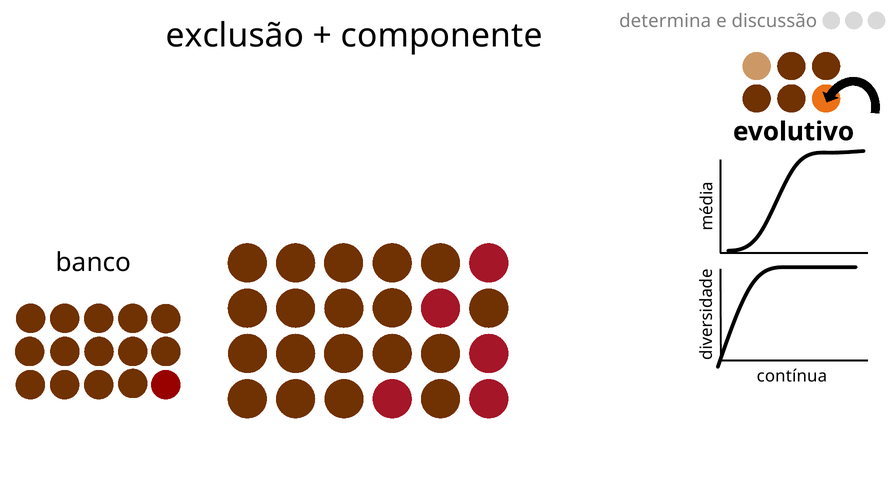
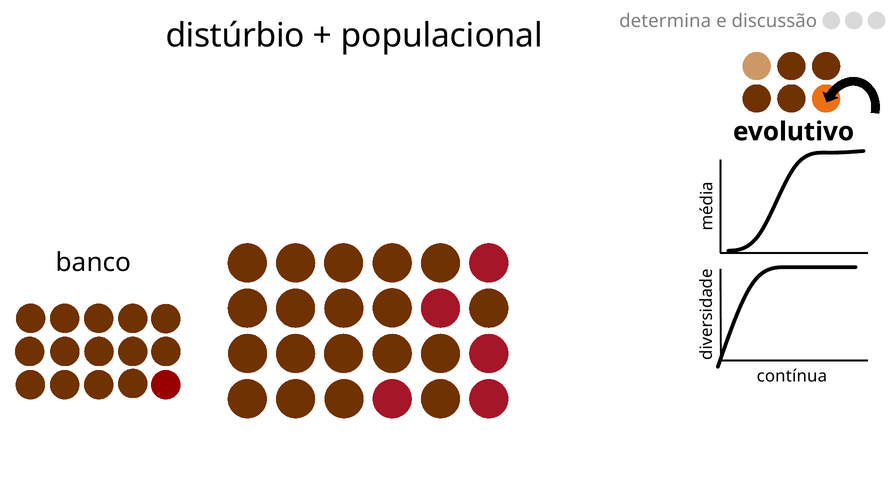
exclusão: exclusão -> distúrbio
componente: componente -> populacional
